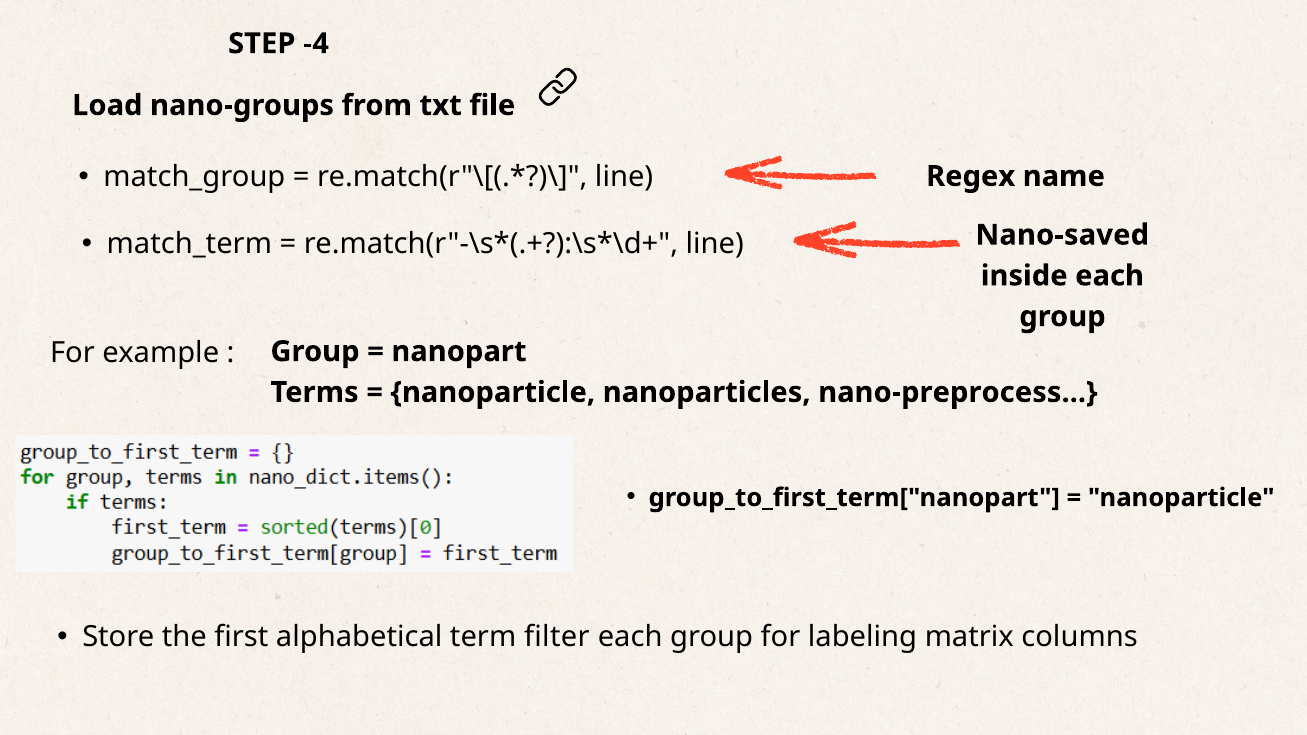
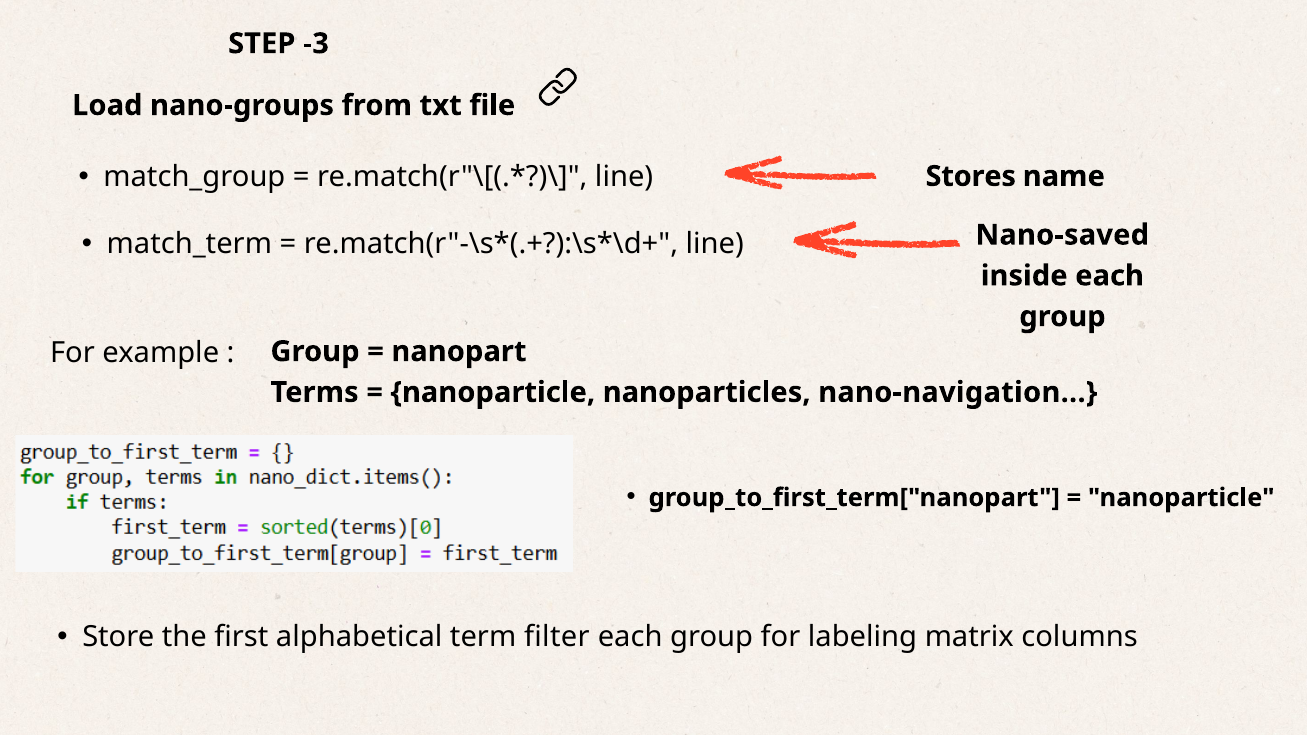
-4: -4 -> -3
Regex: Regex -> Stores
nano-preprocess: nano-preprocess -> nano-navigation
